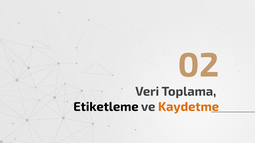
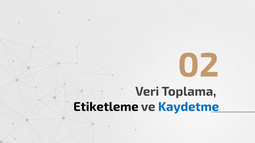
Kaydetme colour: orange -> blue
